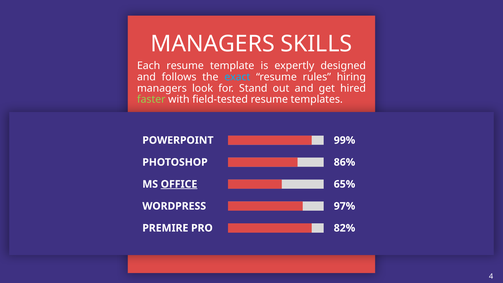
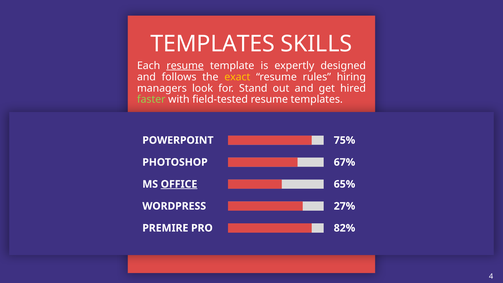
MANAGERS at (213, 44): MANAGERS -> TEMPLATES
resume at (185, 66) underline: none -> present
exact colour: light blue -> yellow
99%: 99% -> 75%
86%: 86% -> 67%
97%: 97% -> 27%
